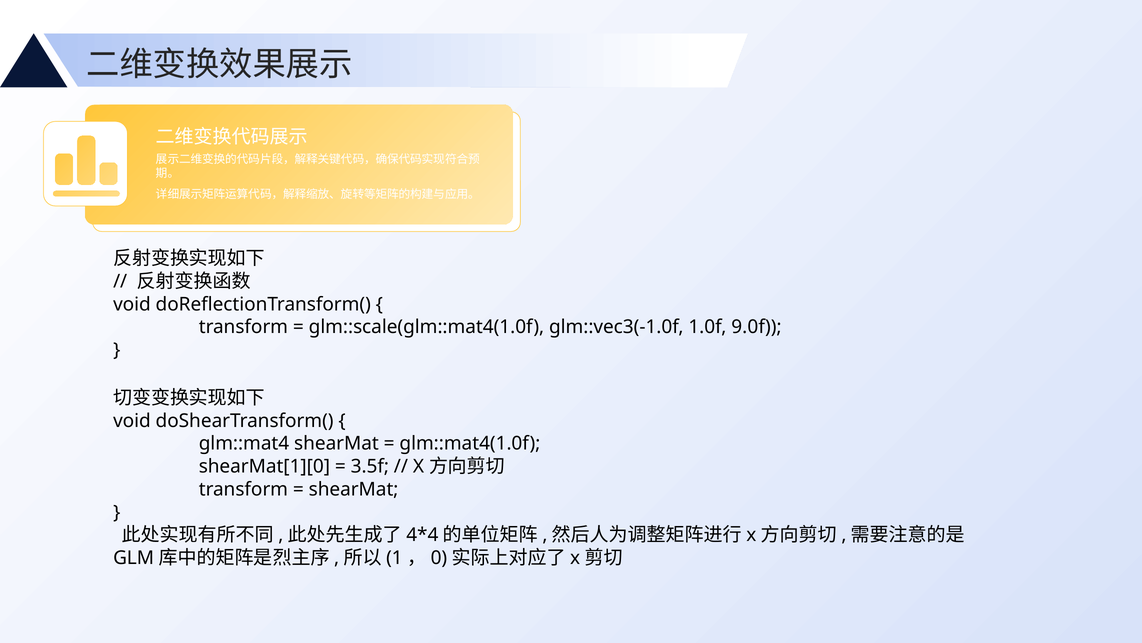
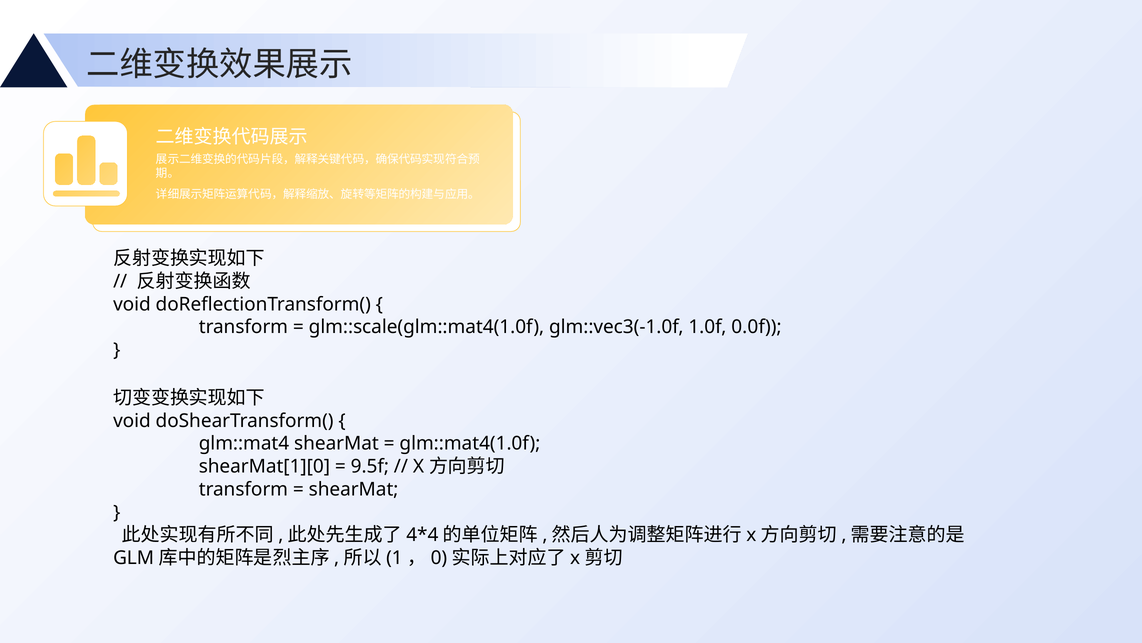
9.0f: 9.0f -> 0.0f
3.5f: 3.5f -> 9.5f
